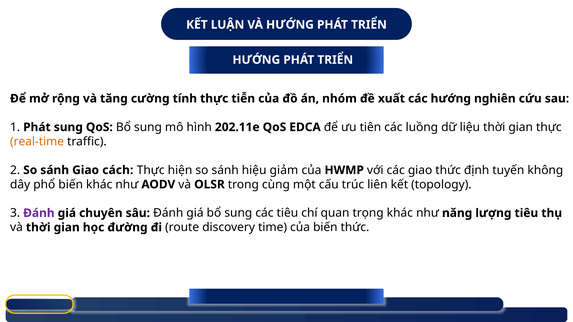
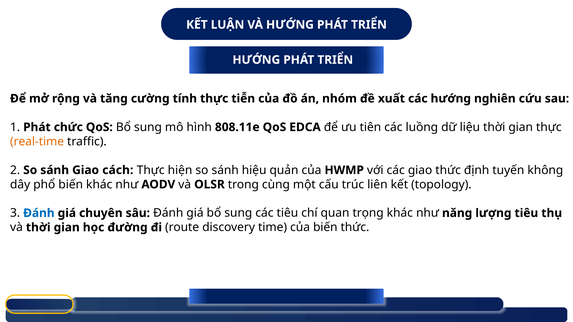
Phát sung: sung -> chức
202.11e: 202.11e -> 808.11e
giảm: giảm -> quản
Đánh at (39, 213) colour: purple -> blue
